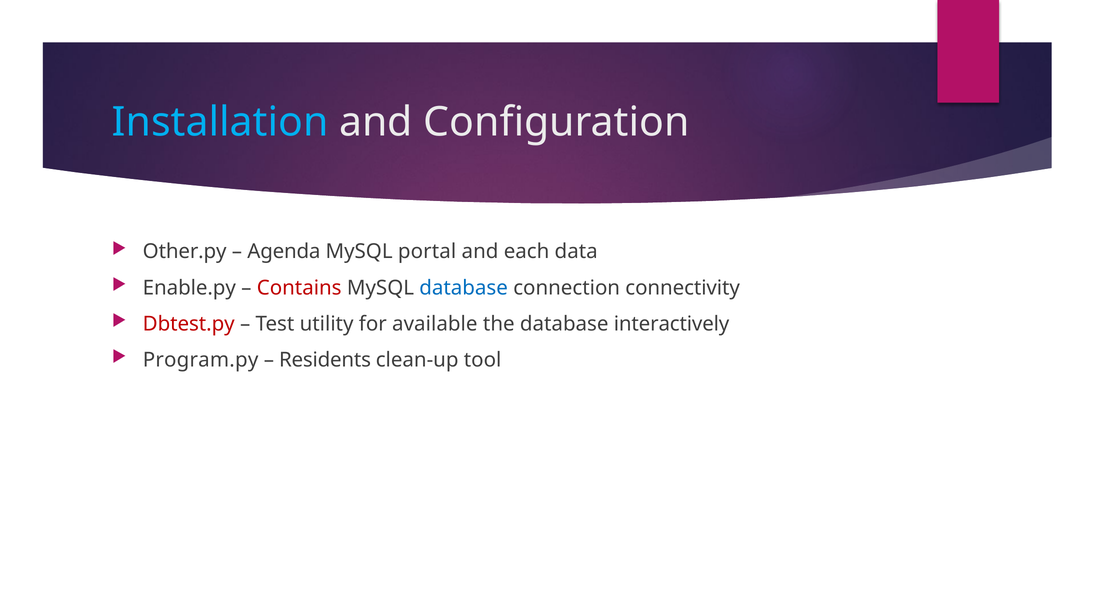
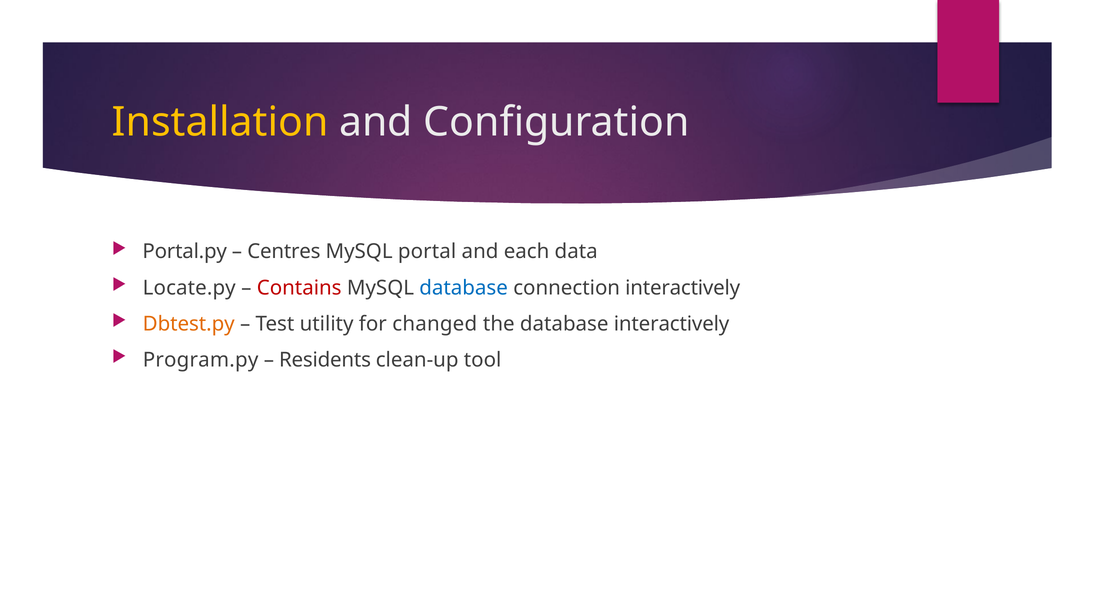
Installation colour: light blue -> yellow
Other.py: Other.py -> Portal.py
Agenda: Agenda -> Centres
Enable.py: Enable.py -> Locate.py
connection connectivity: connectivity -> interactively
Dbtest.py colour: red -> orange
available: available -> changed
